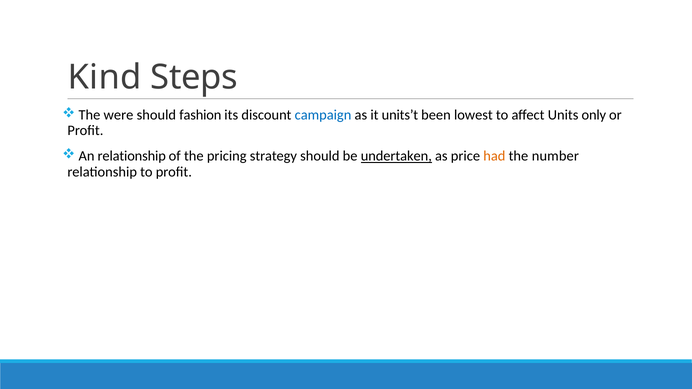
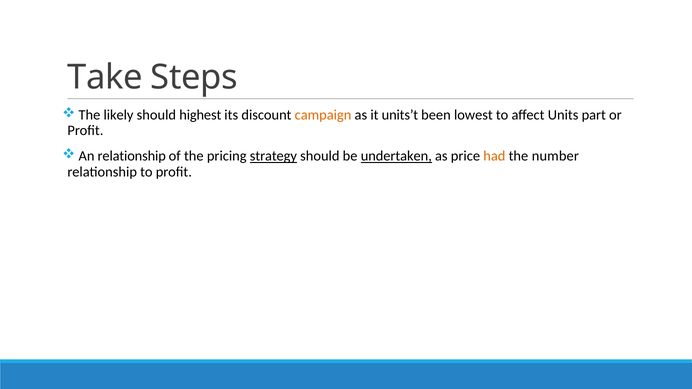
Kind: Kind -> Take
were: were -> likely
fashion: fashion -> highest
campaign colour: blue -> orange
only: only -> part
strategy underline: none -> present
